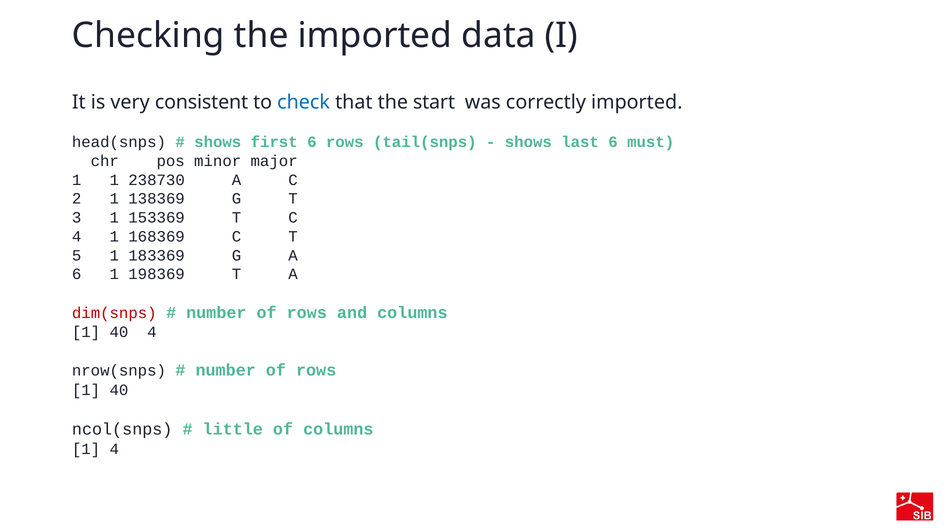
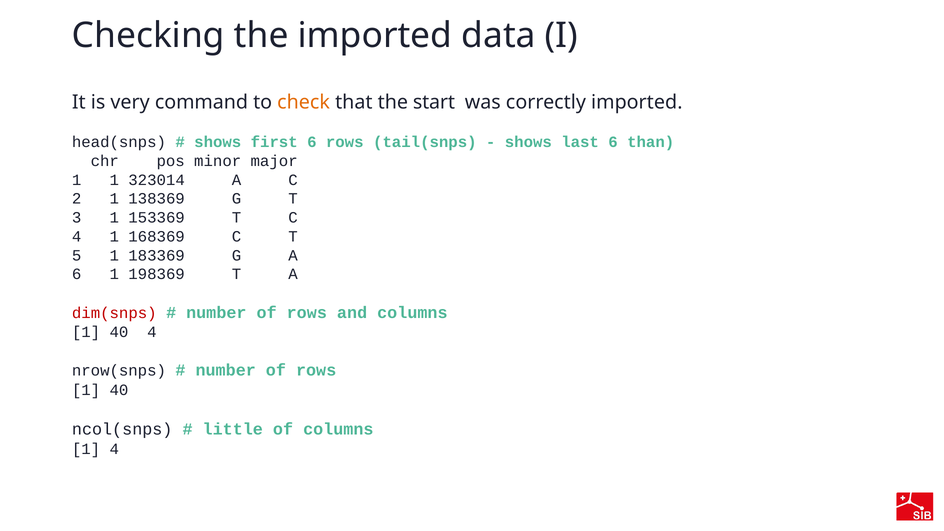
consistent: consistent -> command
check colour: blue -> orange
must: must -> than
238730: 238730 -> 323014
